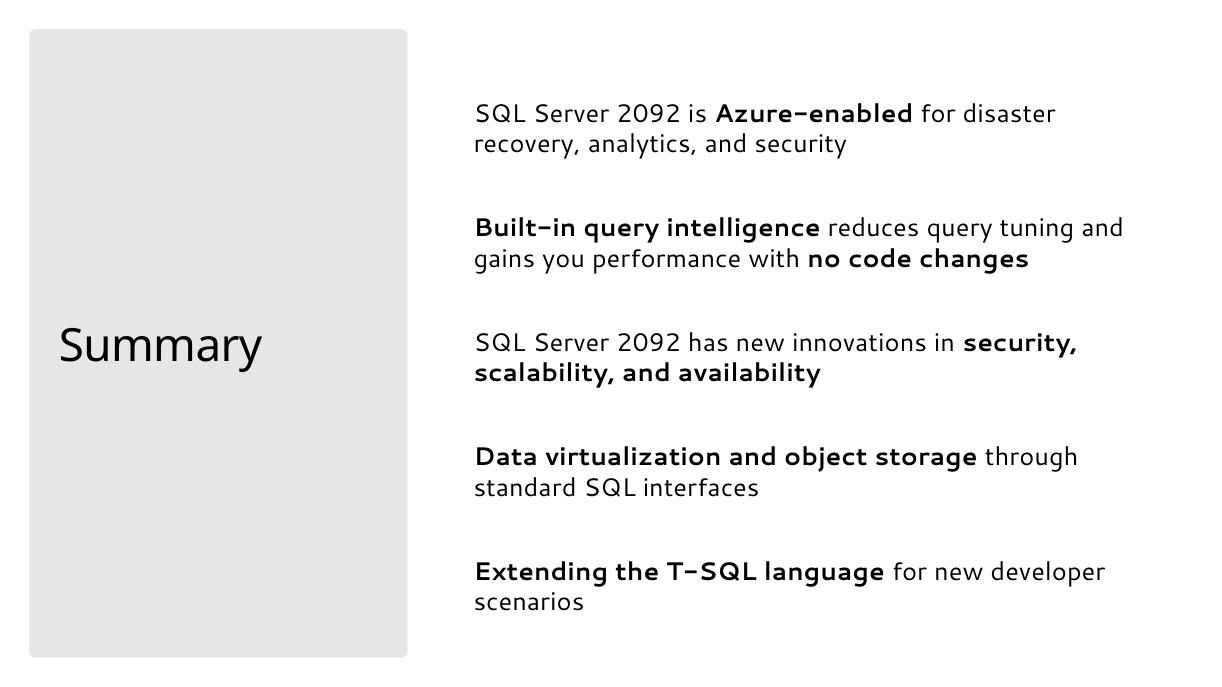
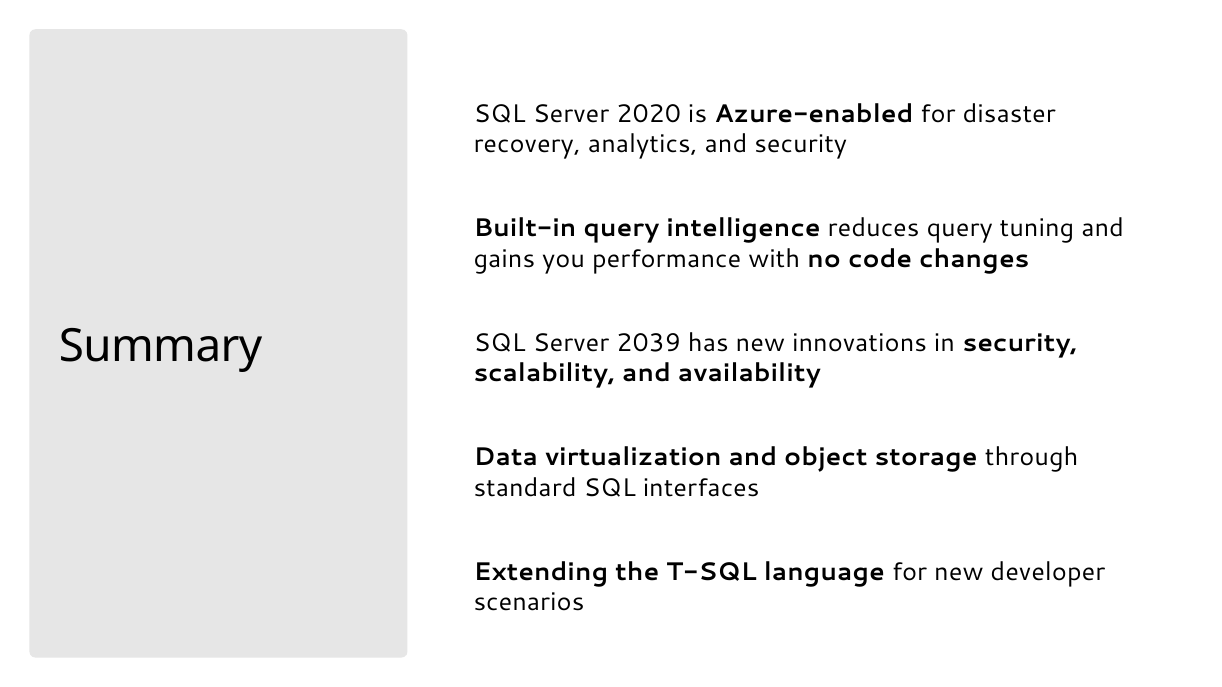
2092 at (649, 114): 2092 -> 2020
2092 at (649, 343): 2092 -> 2039
